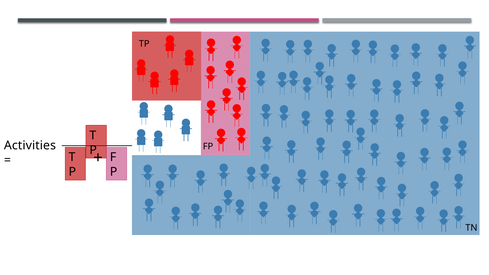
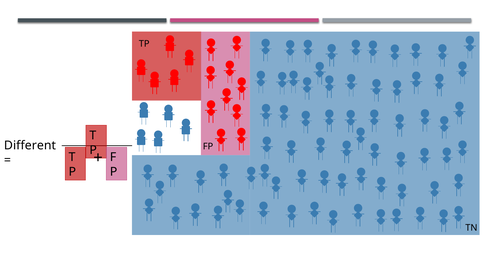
Activities: Activities -> Different
